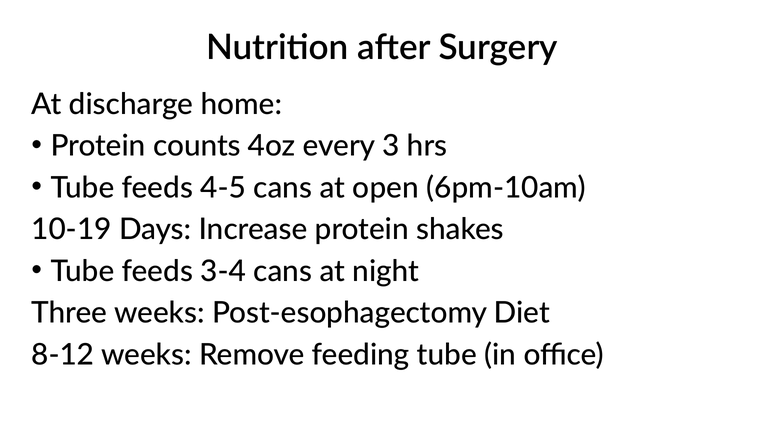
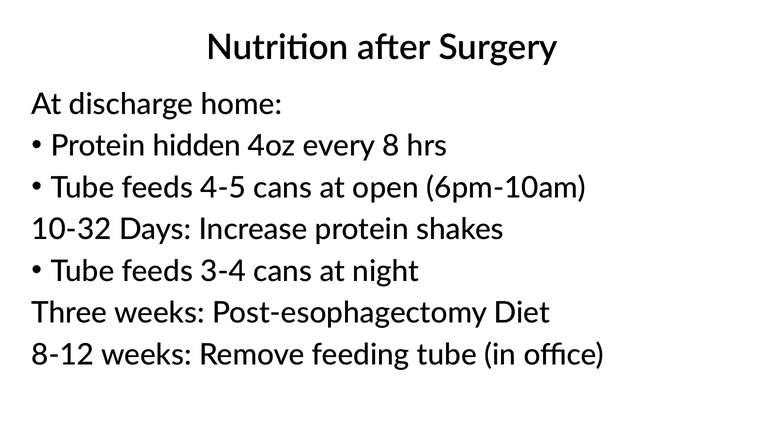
counts: counts -> hidden
3: 3 -> 8
10-19: 10-19 -> 10-32
